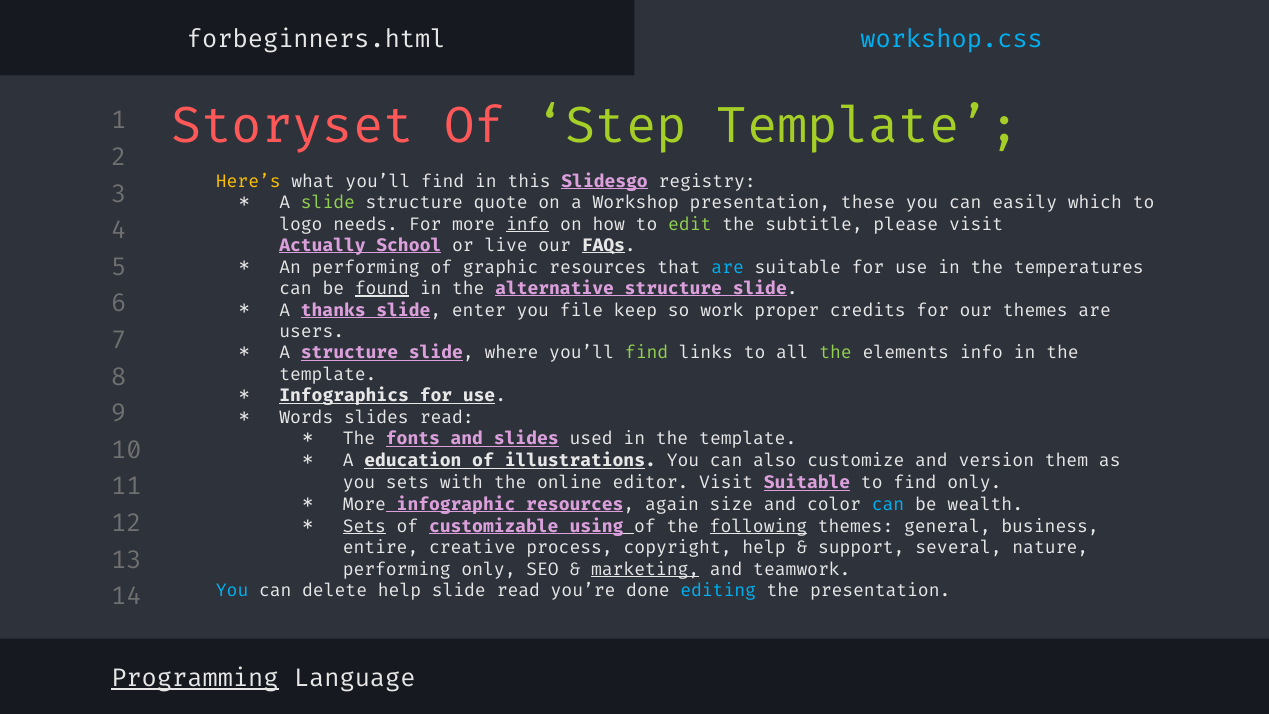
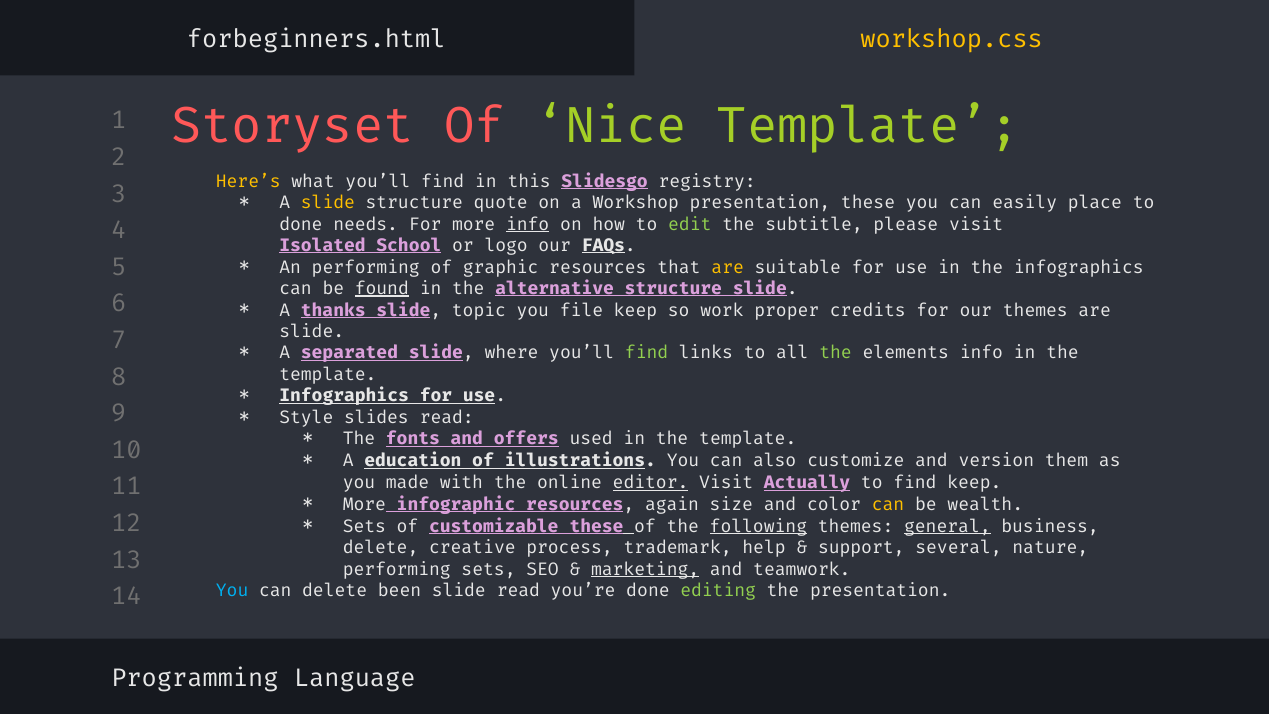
workshop.css colour: light blue -> yellow
Step: Step -> Nice
slide at (328, 203) colour: light green -> yellow
which: which -> place
logo at (301, 224): logo -> done
Actually: Actually -> Isolated
live: live -> logo
are at (728, 267) colour: light blue -> yellow
the temperatures: temperatures -> infographics
enter: enter -> topic
users at (312, 332): users -> slide
A structure: structure -> separated
Words: Words -> Style
and slides: slides -> offers
you sets: sets -> made
editor underline: none -> present
Visit Suitable: Suitable -> Actually
find only: only -> keep
can at (888, 504) colour: light blue -> yellow
Sets at (364, 526) underline: present -> none
customizable using: using -> these
general underline: none -> present
entire at (381, 548): entire -> delete
copyright: copyright -> trademark
performing only: only -> sets
delete help: help -> been
editing colour: light blue -> light green
Programming underline: present -> none
